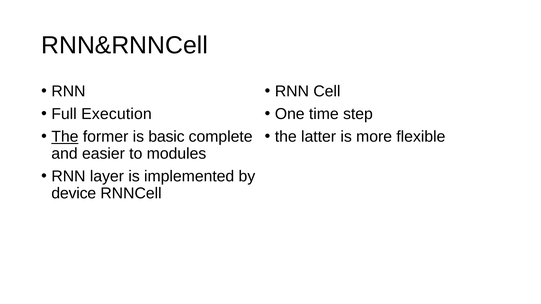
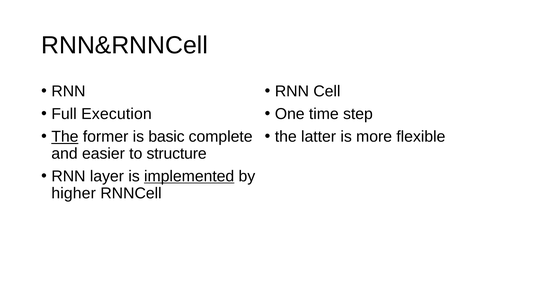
modules: modules -> structure
implemented underline: none -> present
device: device -> higher
